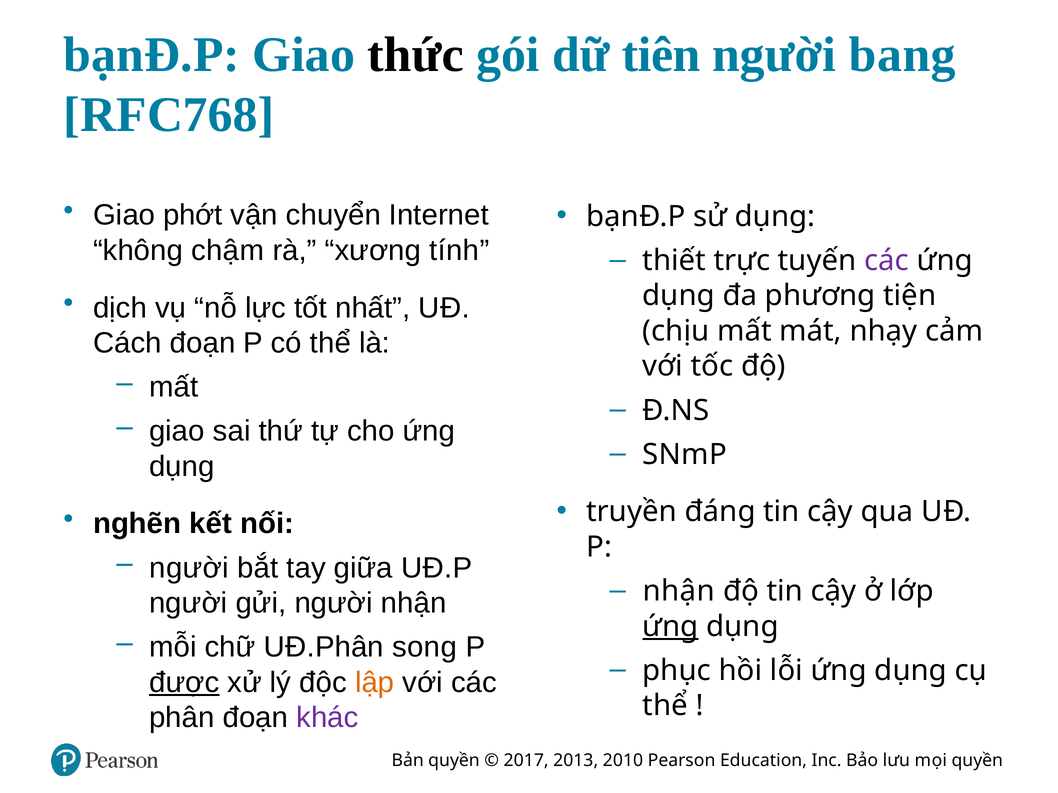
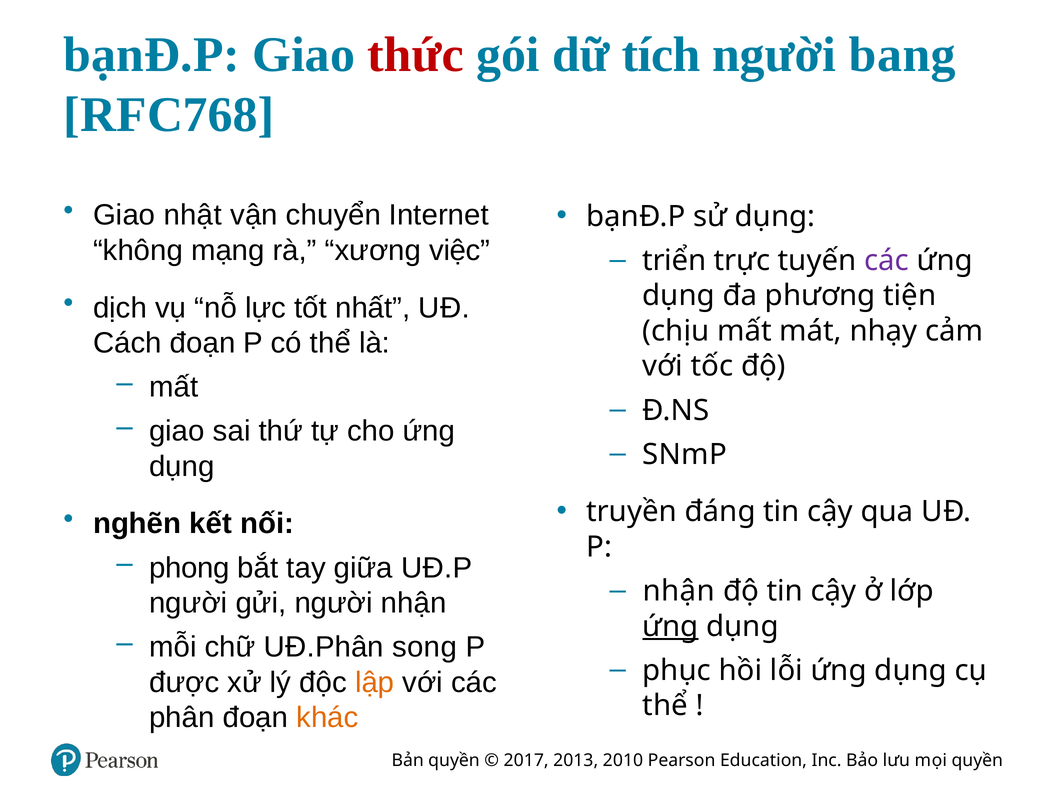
thức colour: black -> red
tiên: tiên -> tích
phớt: phớt -> nhật
chậm: chậm -> mạng
tính: tính -> việc
thiết: thiết -> triển
người at (189, 568): người -> phong
được underline: present -> none
khác colour: purple -> orange
